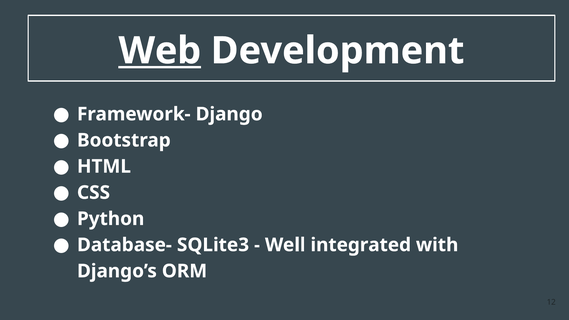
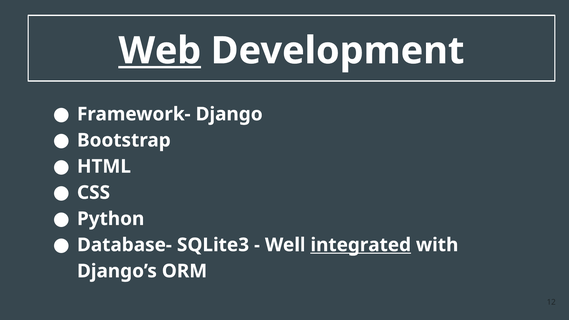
integrated underline: none -> present
